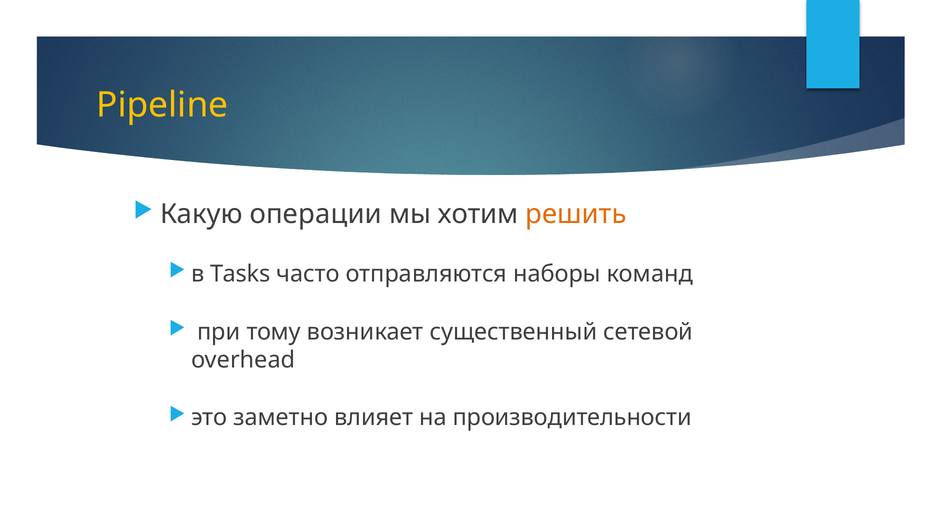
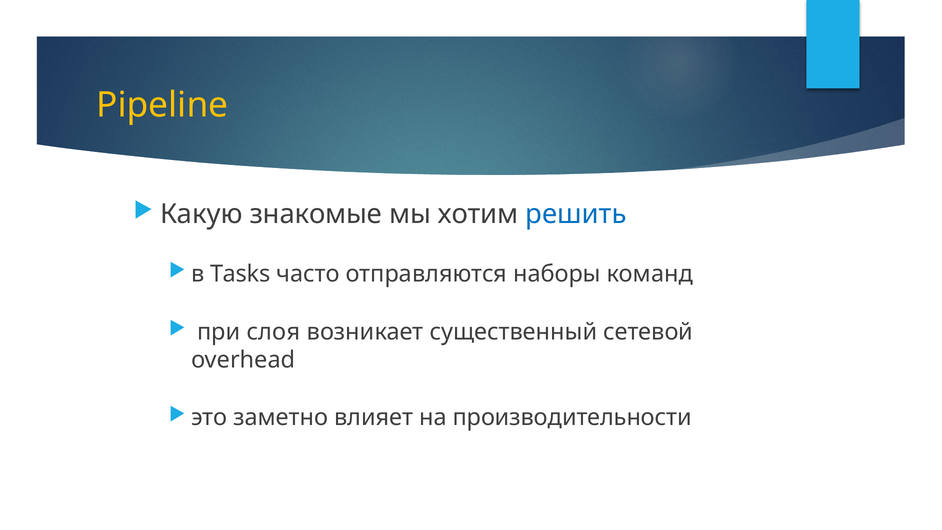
операции: операции -> знакомые
решить colour: orange -> blue
тому: тому -> слоя
